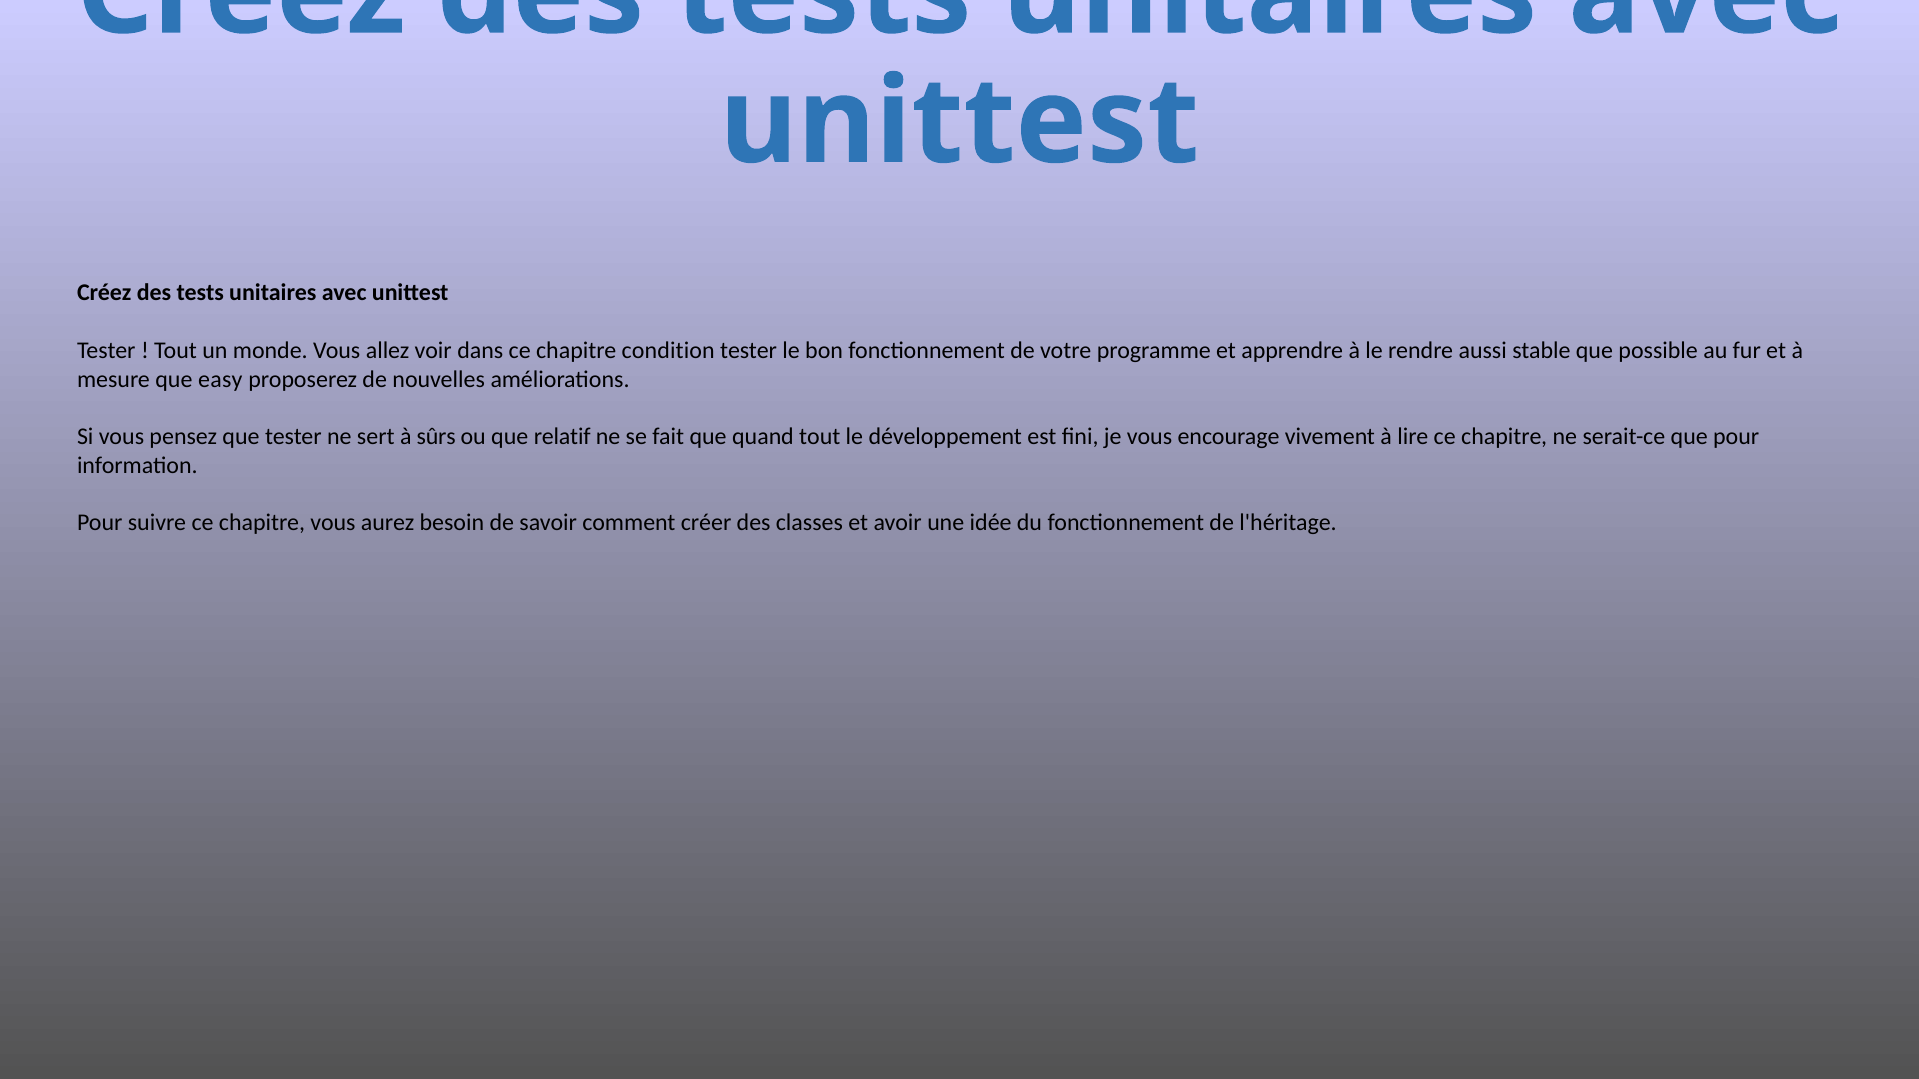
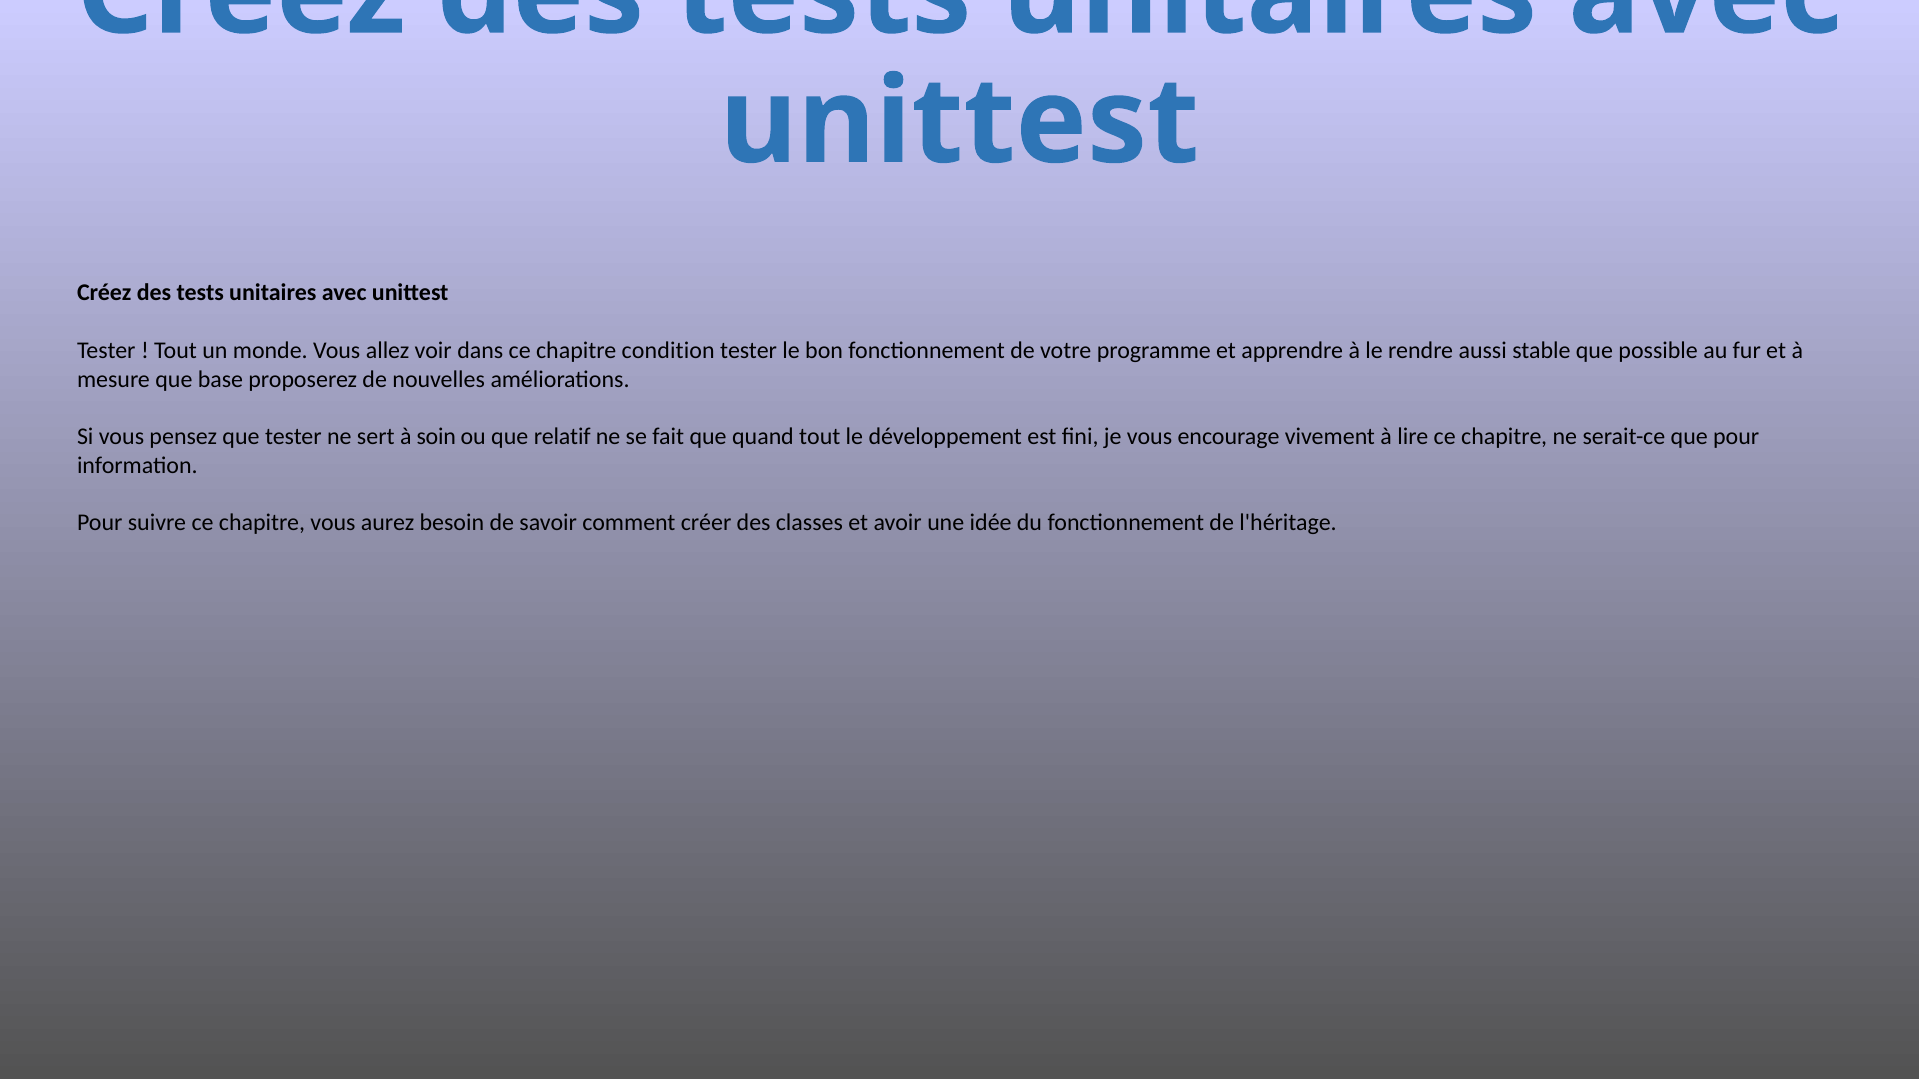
easy: easy -> base
sûrs: sûrs -> soin
